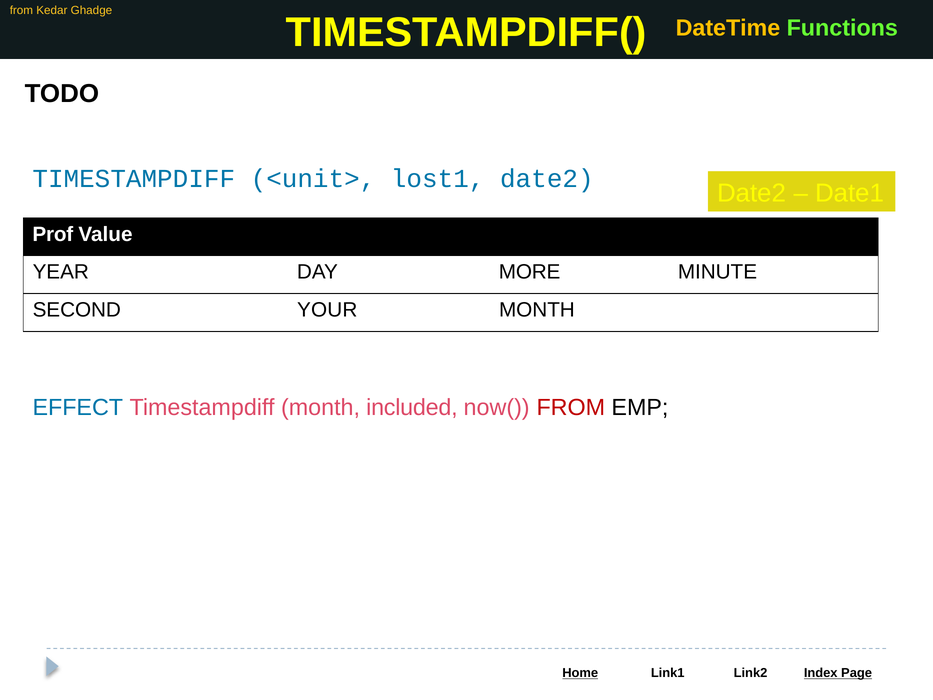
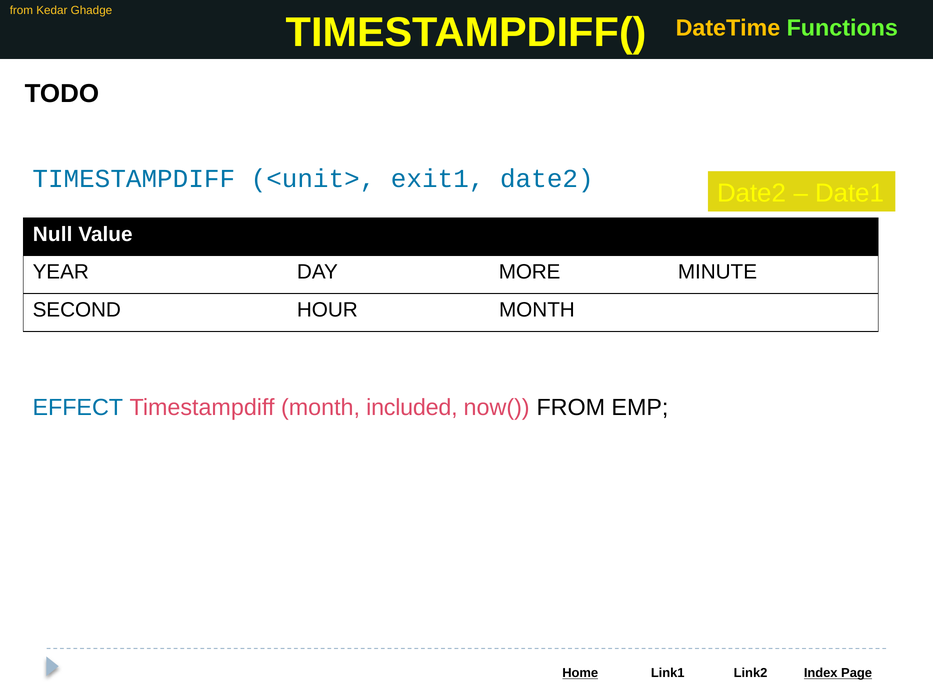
lost1: lost1 -> exit1
Prof: Prof -> Null
YOUR: YOUR -> HOUR
FROM at (571, 407) colour: red -> black
